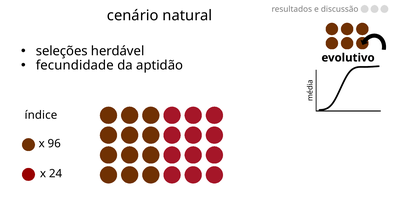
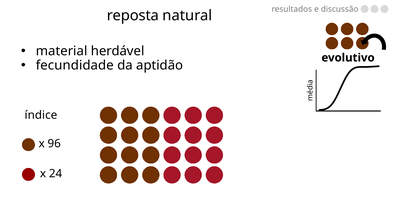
cenário: cenário -> reposta
seleções: seleções -> material
